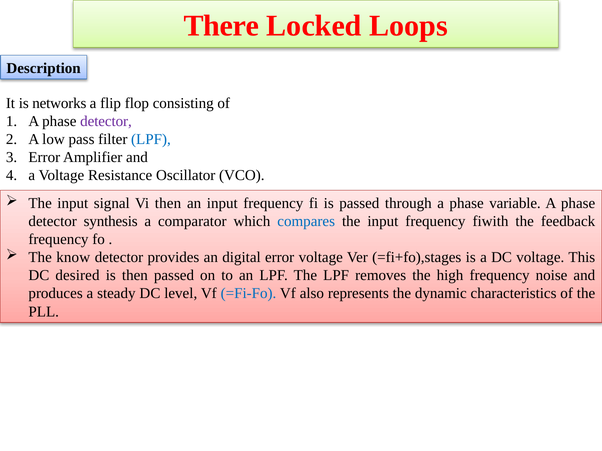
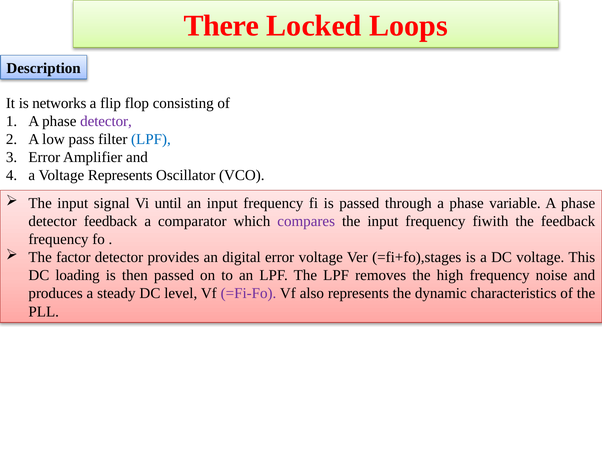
Voltage Resistance: Resistance -> Represents
Vi then: then -> until
detector synthesis: synthesis -> feedback
compares colour: blue -> purple
know: know -> factor
desired: desired -> loading
=Fi-Fo colour: blue -> purple
